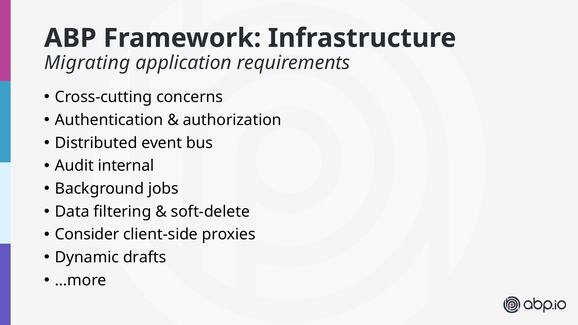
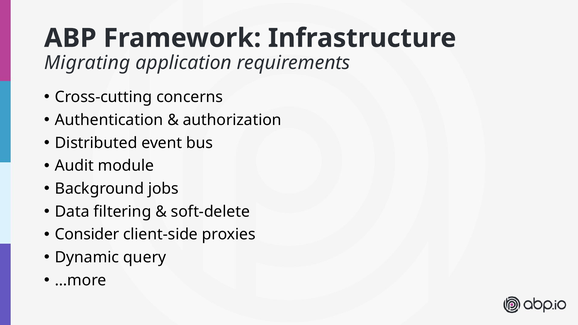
internal: internal -> module
drafts: drafts -> query
